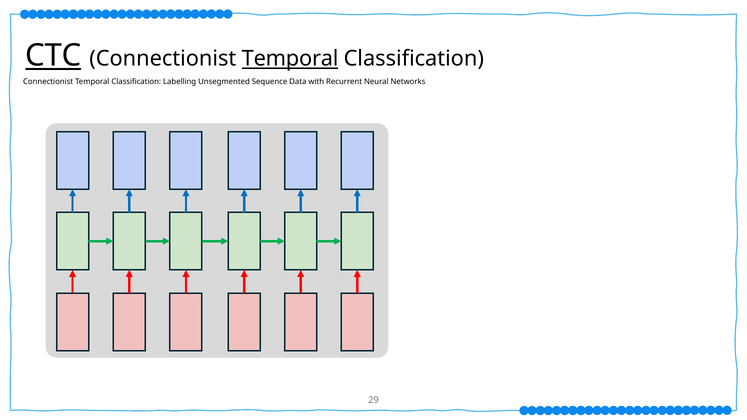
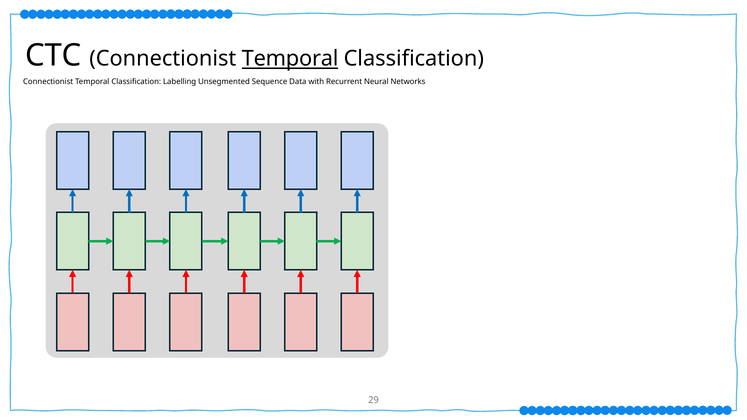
CTC underline: present -> none
